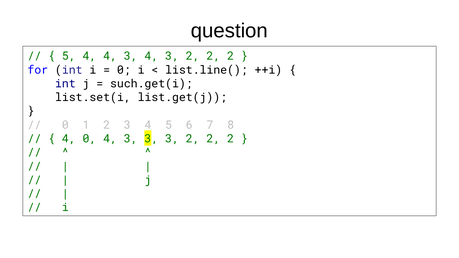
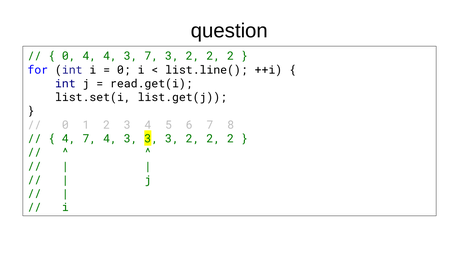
5 at (69, 56): 5 -> 0
4 3 4: 4 -> 7
such.get(i: such.get(i -> read.get(i
4 0: 0 -> 7
